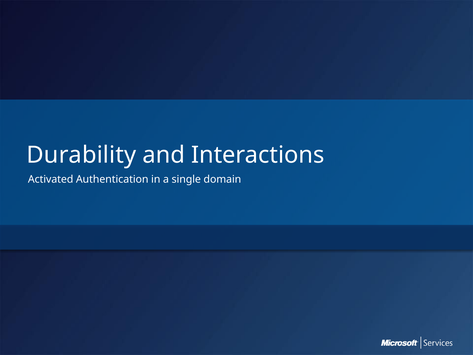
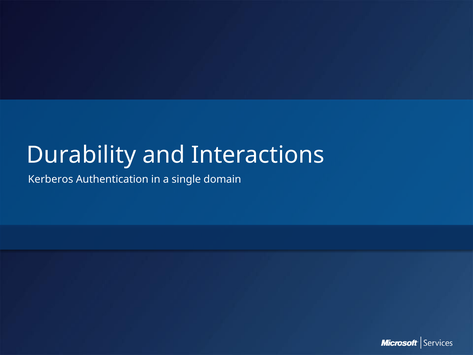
Activated: Activated -> Kerberos
